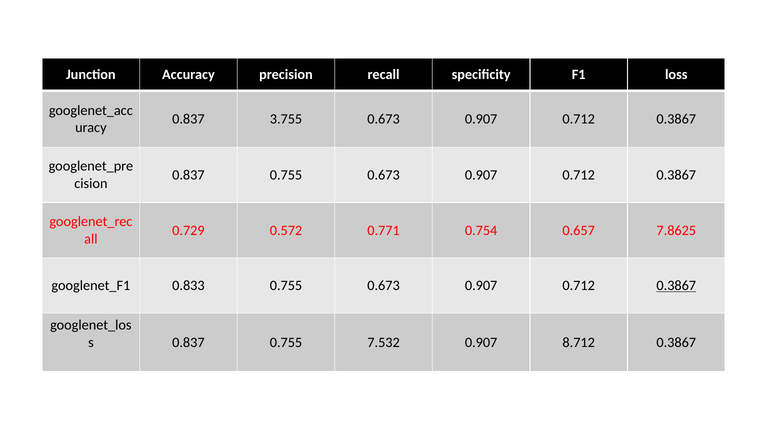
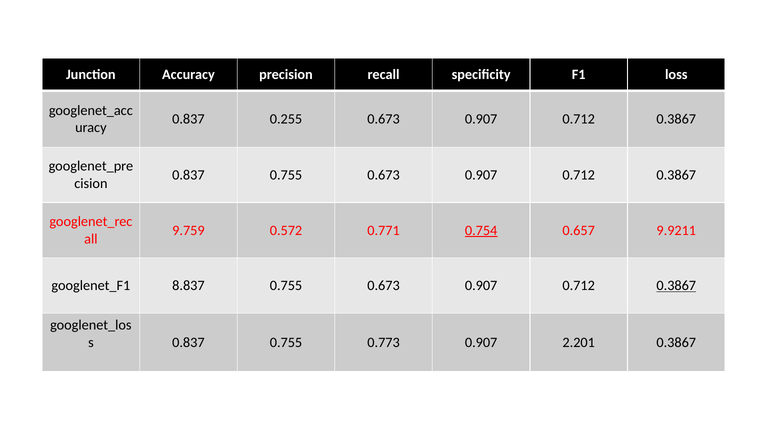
3.755: 3.755 -> 0.255
0.729: 0.729 -> 9.759
0.754 underline: none -> present
7.8625: 7.8625 -> 9.9211
0.833: 0.833 -> 8.837
7.532: 7.532 -> 0.773
8.712: 8.712 -> 2.201
